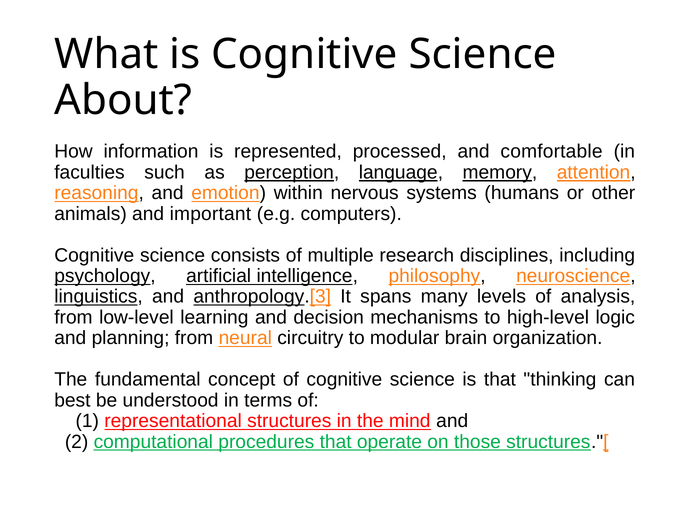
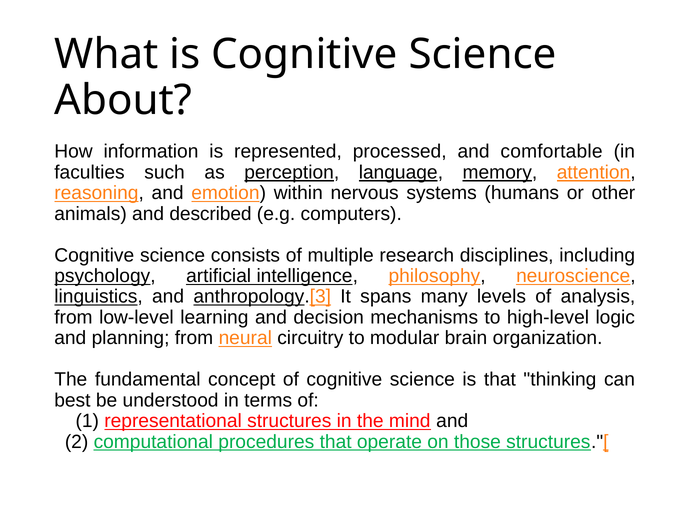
important: important -> described
